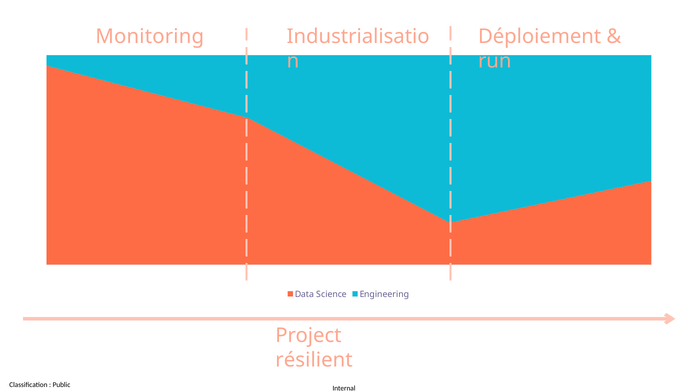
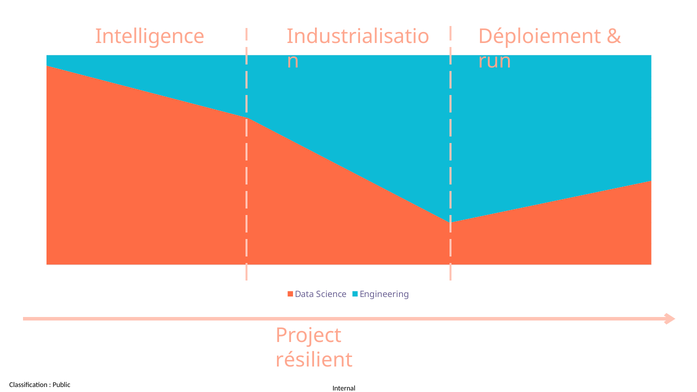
Monitoring: Monitoring -> Intelligence
